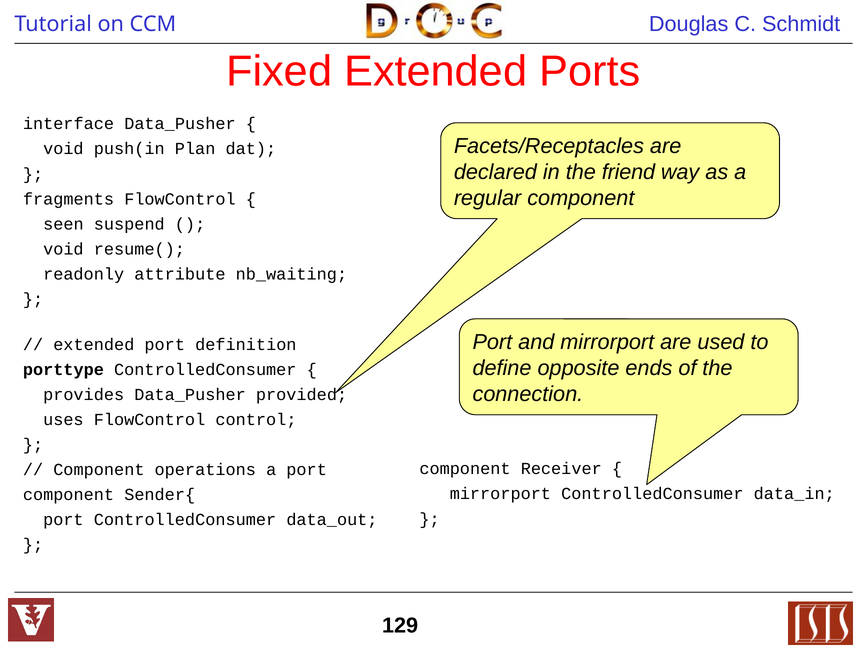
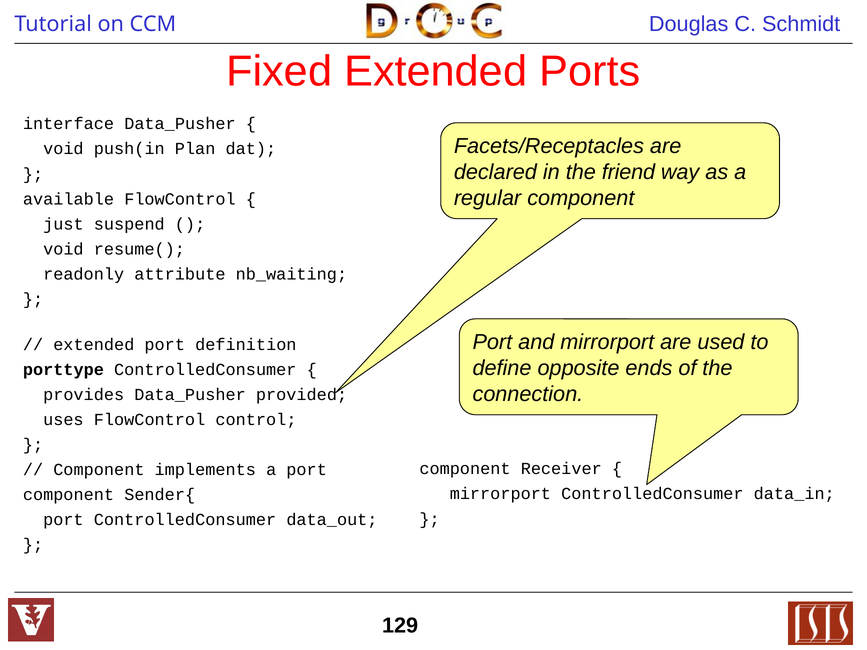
fragments: fragments -> available
seen: seen -> just
operations: operations -> implements
